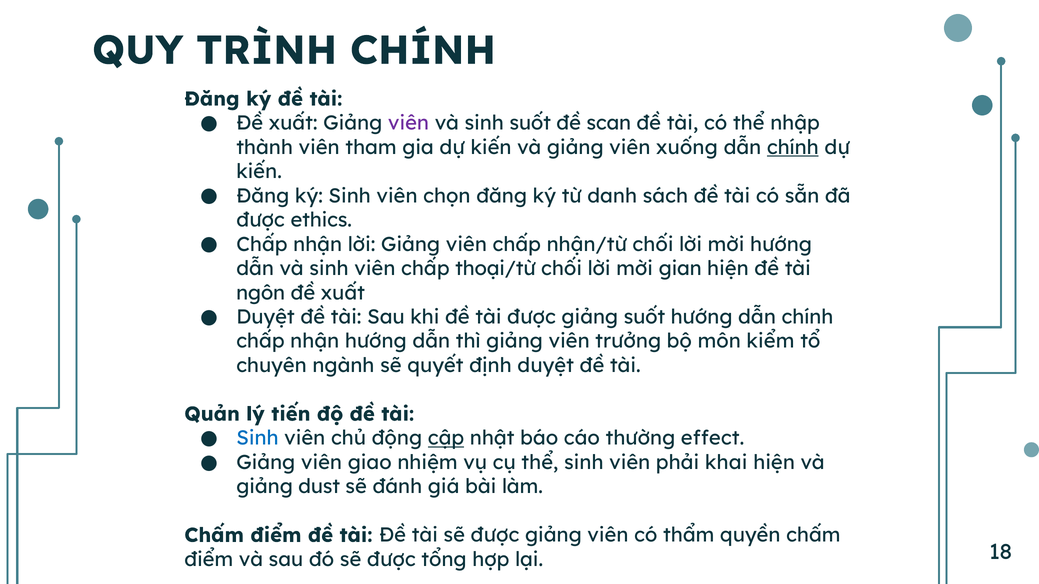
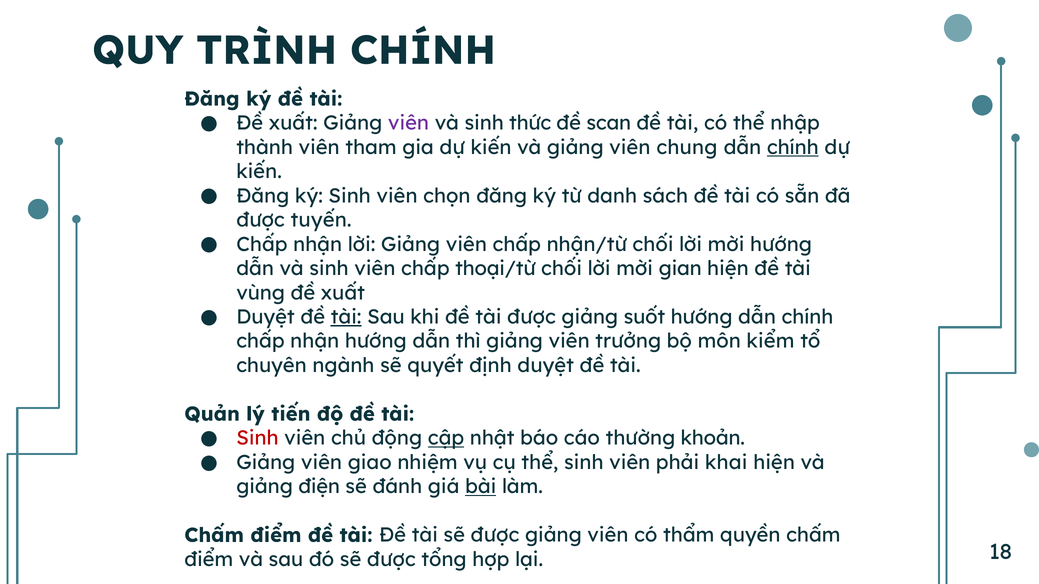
sinh suốt: suốt -> thức
xuống: xuống -> chung
ethics: ethics -> tuyến
ngôn: ngôn -> vùng
tài at (346, 317) underline: none -> present
Sinh at (257, 439) colour: blue -> red
effect: effect -> khoản
dust: dust -> điện
bài underline: none -> present
